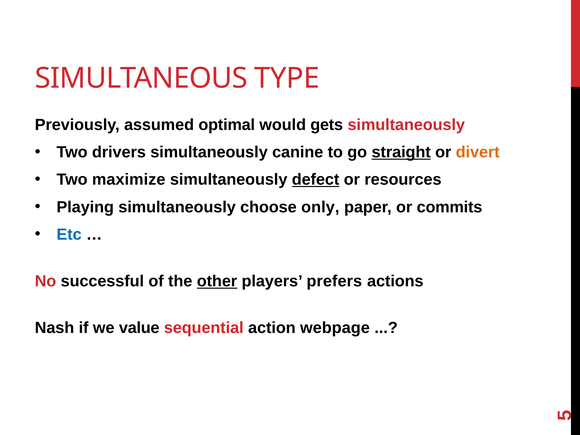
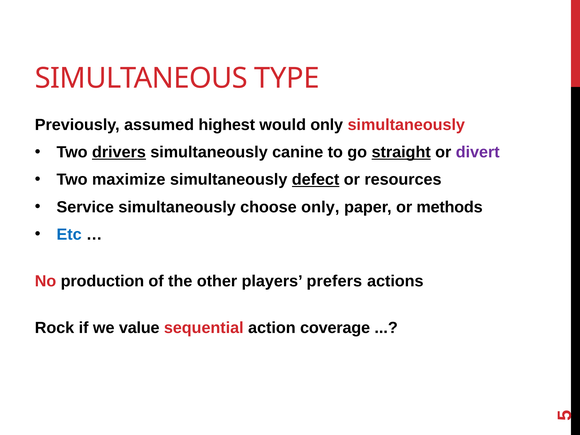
optimal: optimal -> highest
would gets: gets -> only
drivers underline: none -> present
divert colour: orange -> purple
Playing: Playing -> Service
commits: commits -> methods
successful: successful -> production
other underline: present -> none
Nash: Nash -> Rock
webpage: webpage -> coverage
